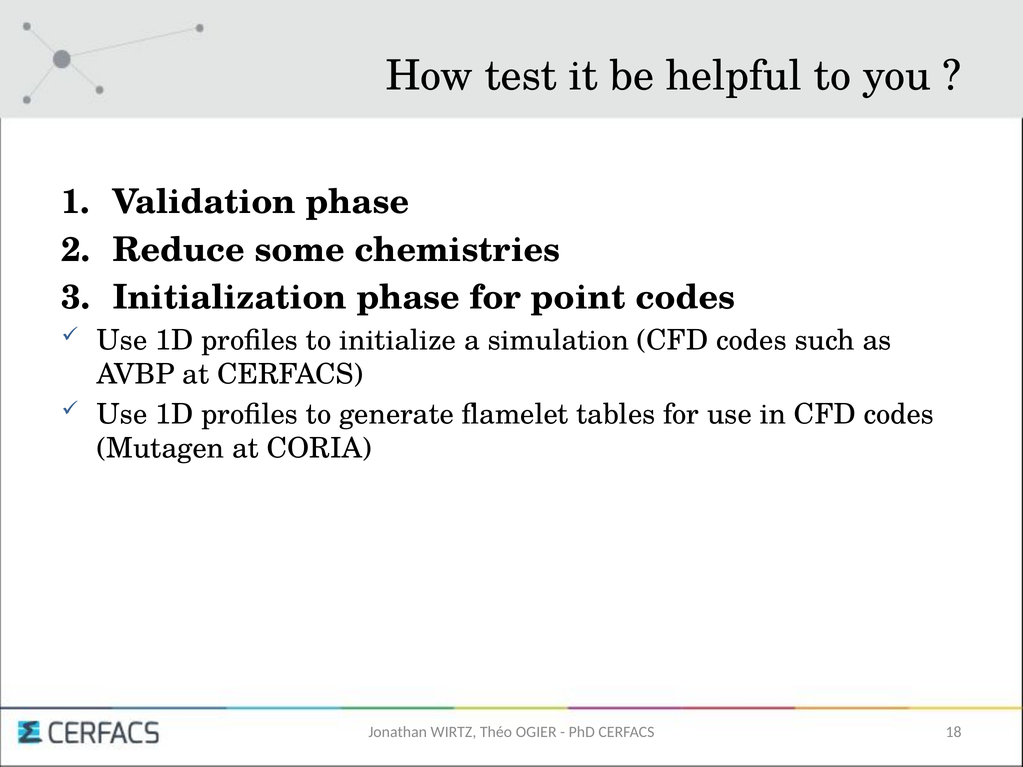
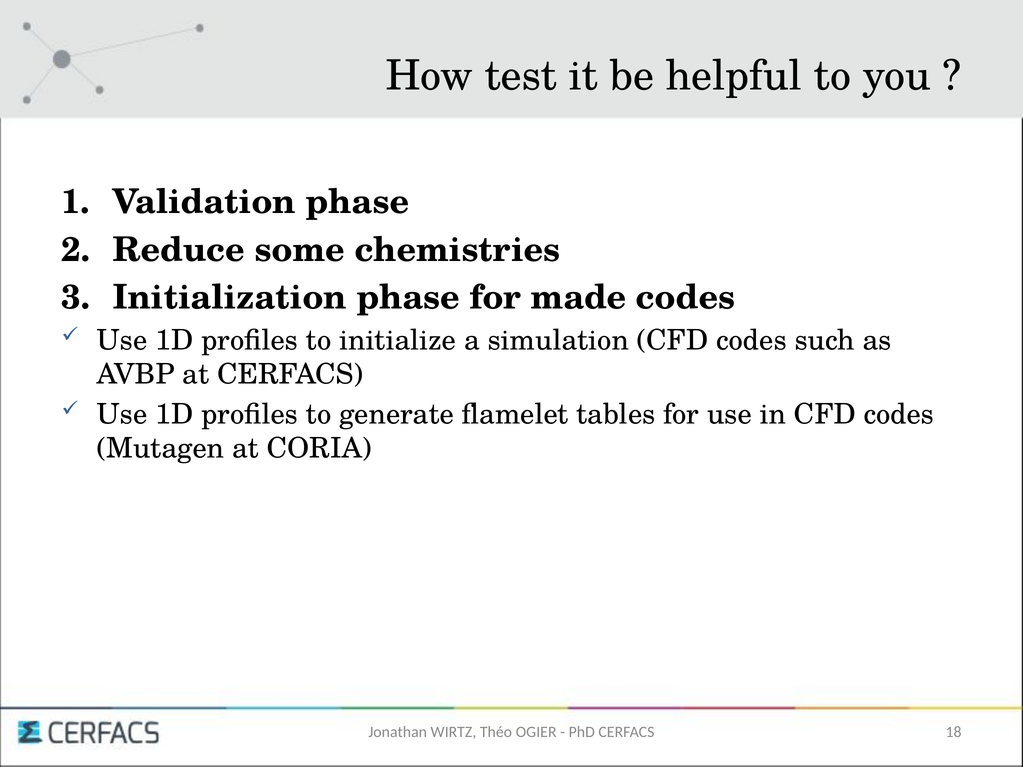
point: point -> made
